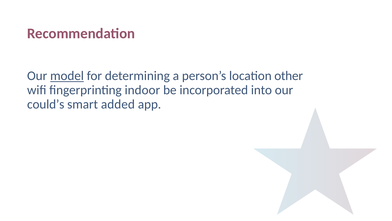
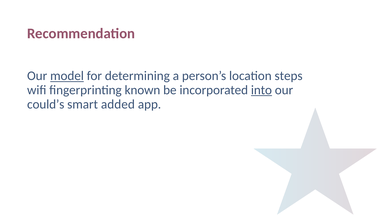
other: other -> steps
indoor: indoor -> known
into underline: none -> present
